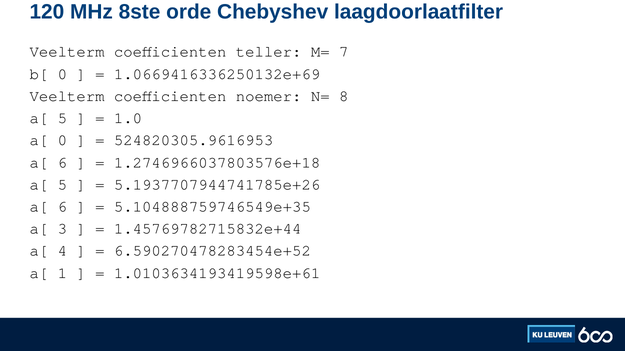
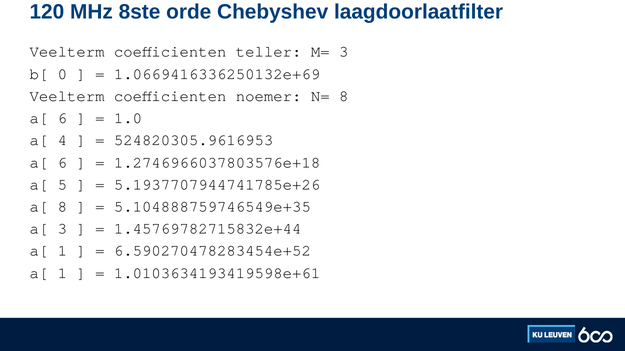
M= 7: 7 -> 3
5 at (62, 118): 5 -> 6
a[ 0: 0 -> 4
6 at (62, 207): 6 -> 8
4 at (62, 251): 4 -> 1
